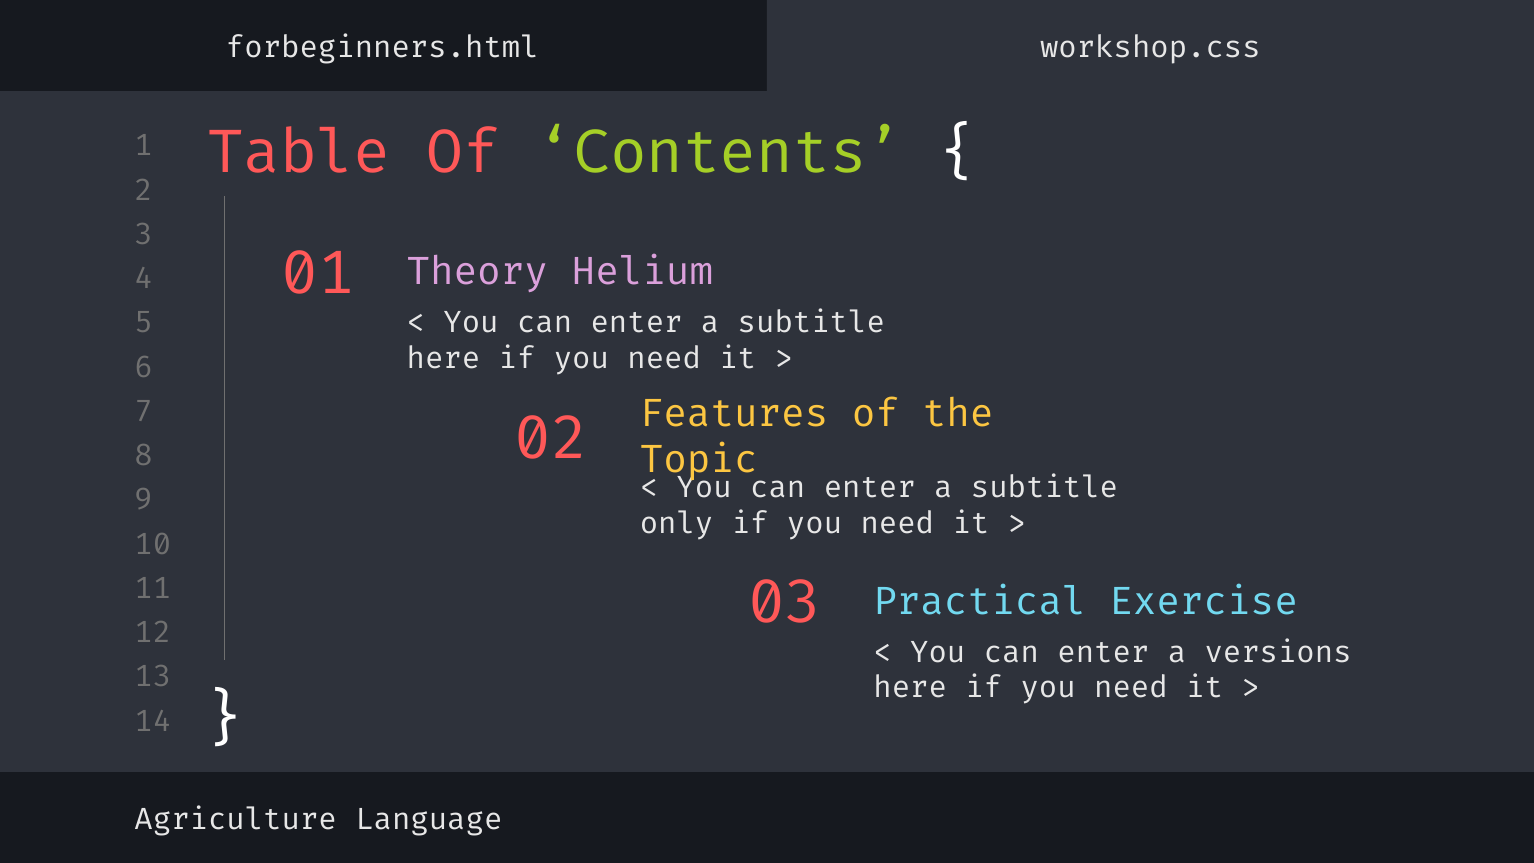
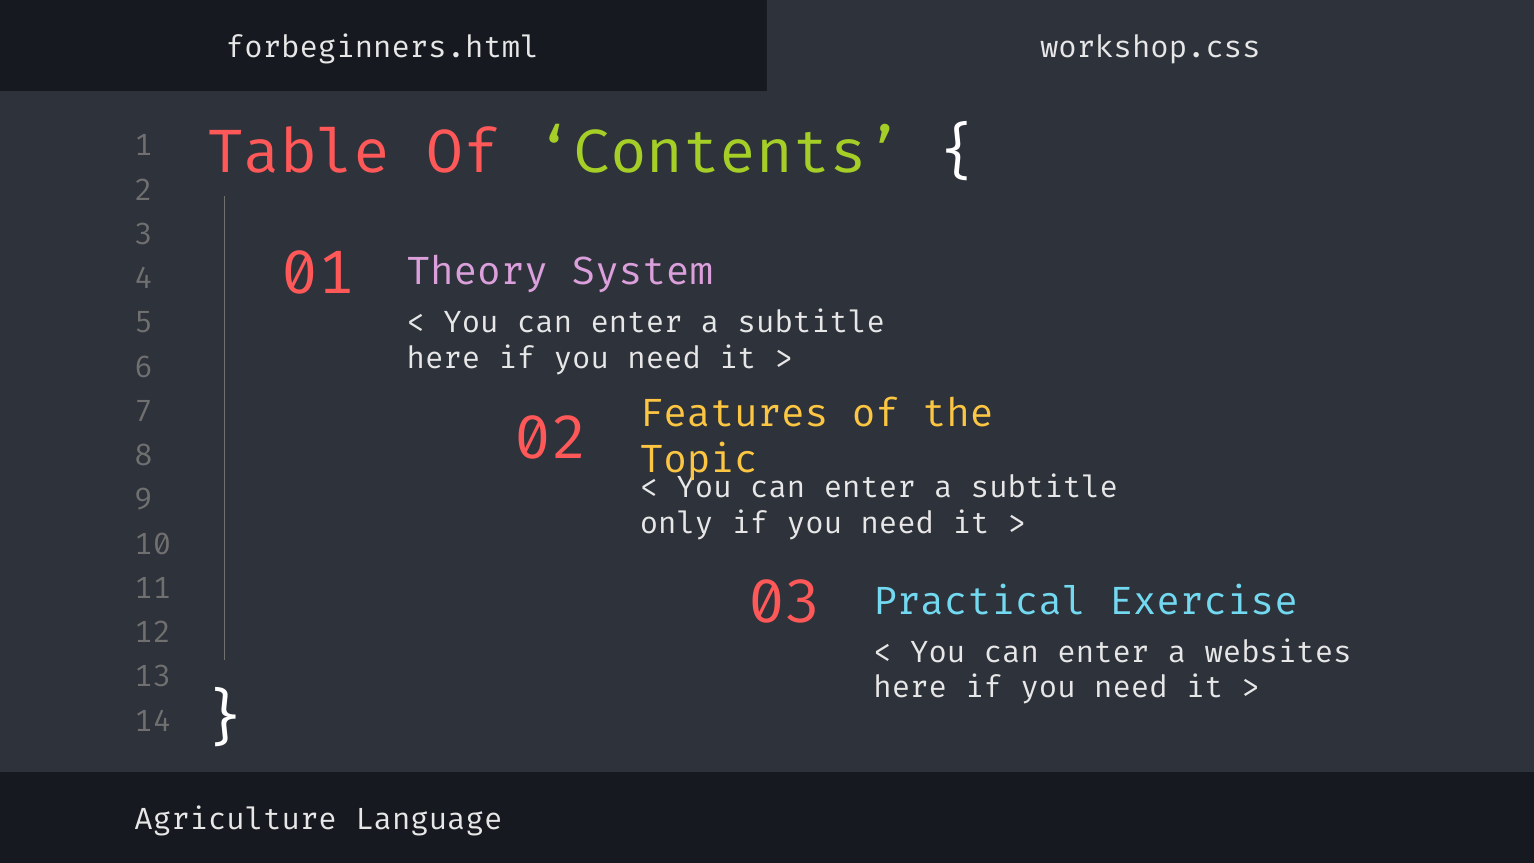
Helium: Helium -> System
versions: versions -> websites
